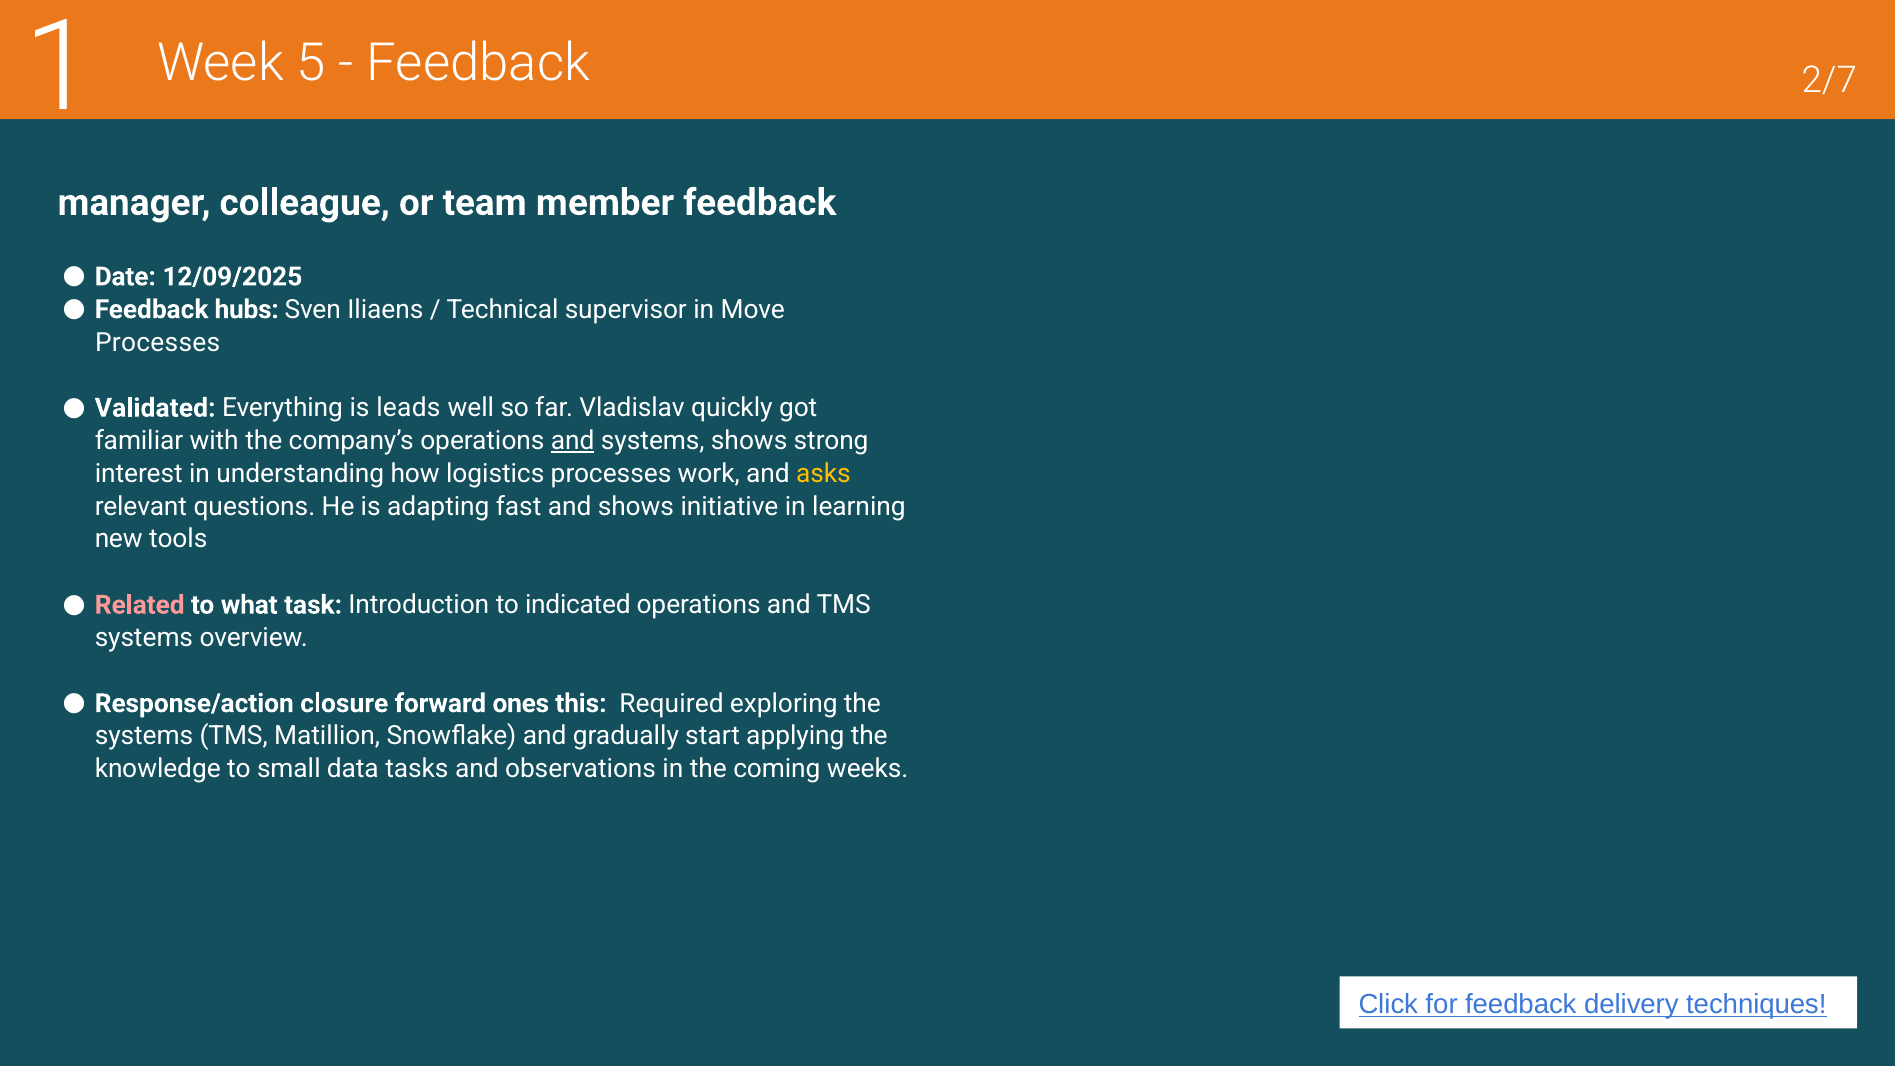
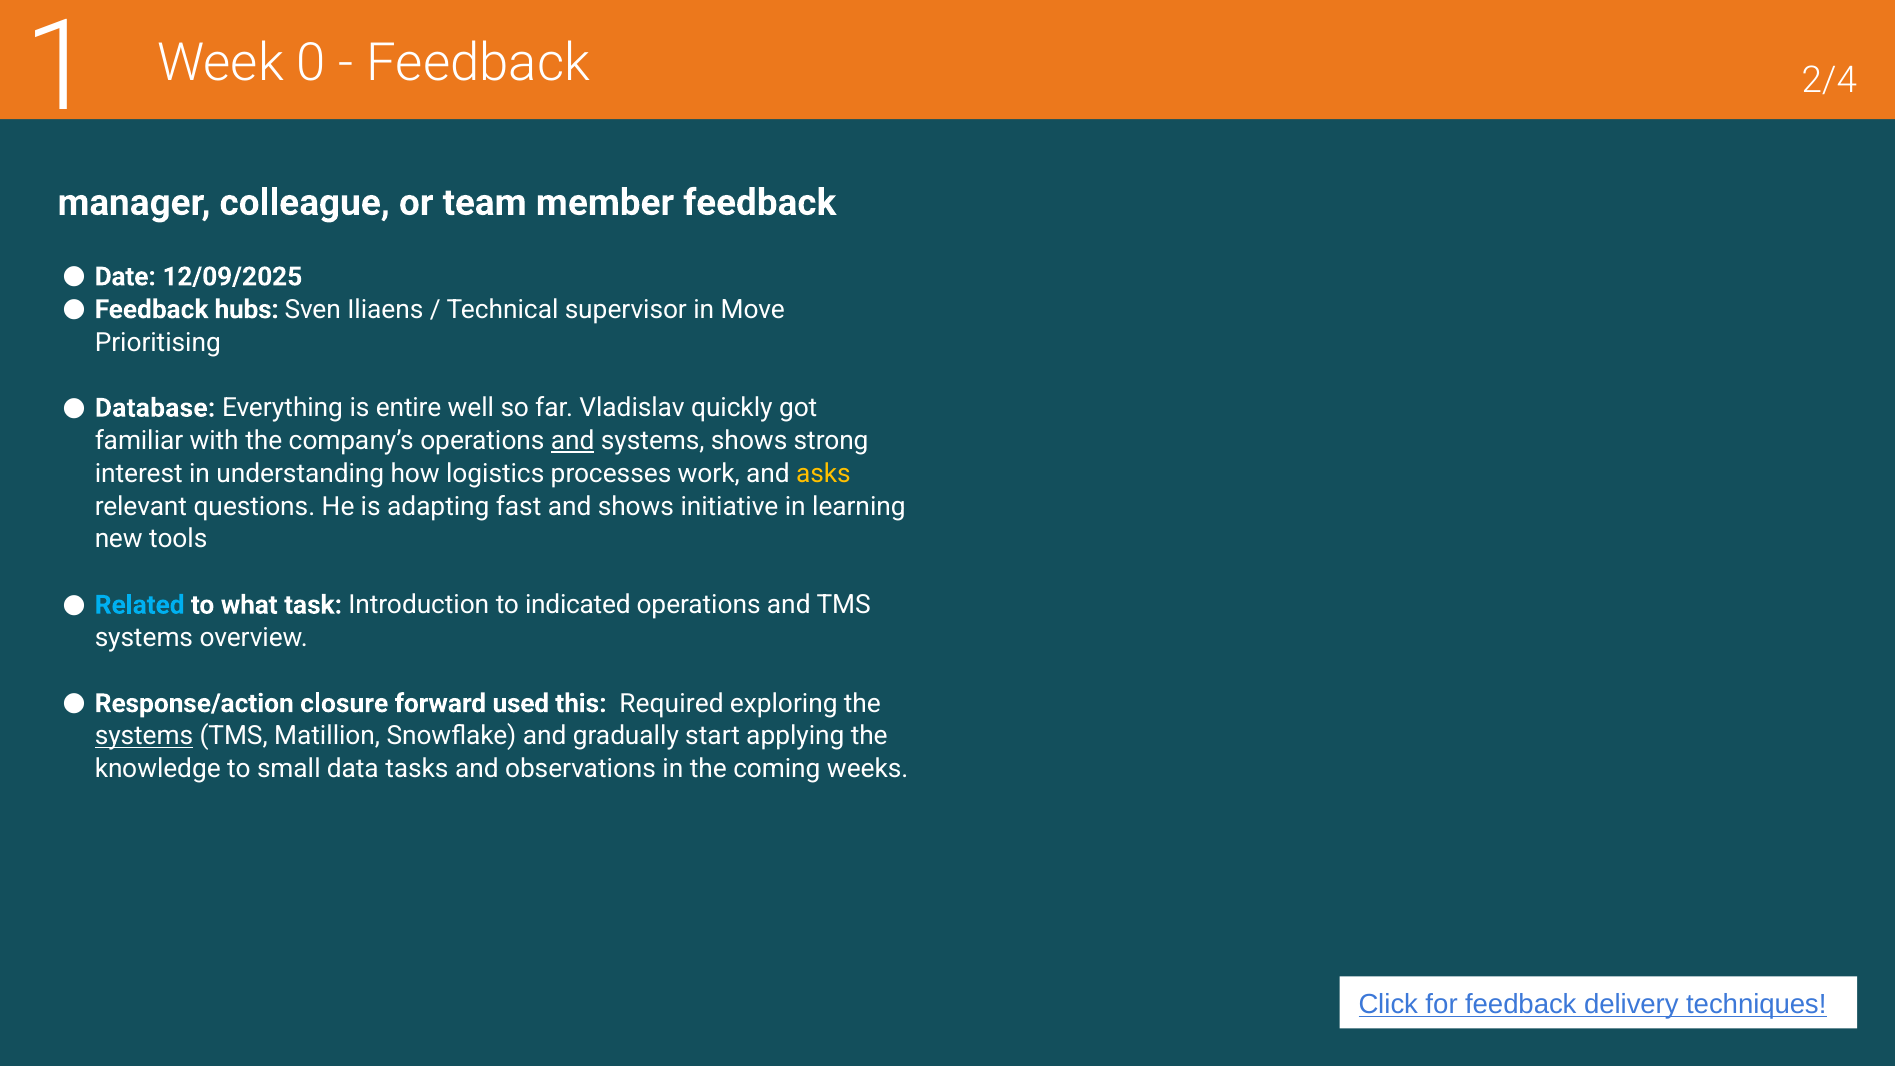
5: 5 -> 0
2/7: 2/7 -> 2/4
Processes at (158, 342): Processes -> Prioritising
Validated: Validated -> Database
leads: leads -> entire
Related colour: pink -> light blue
ones: ones -> used
systems at (144, 736) underline: none -> present
